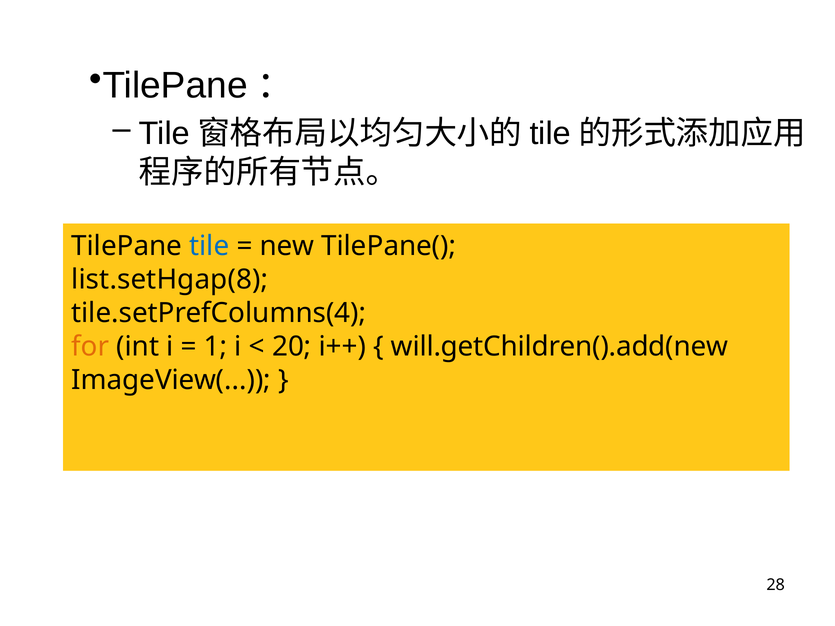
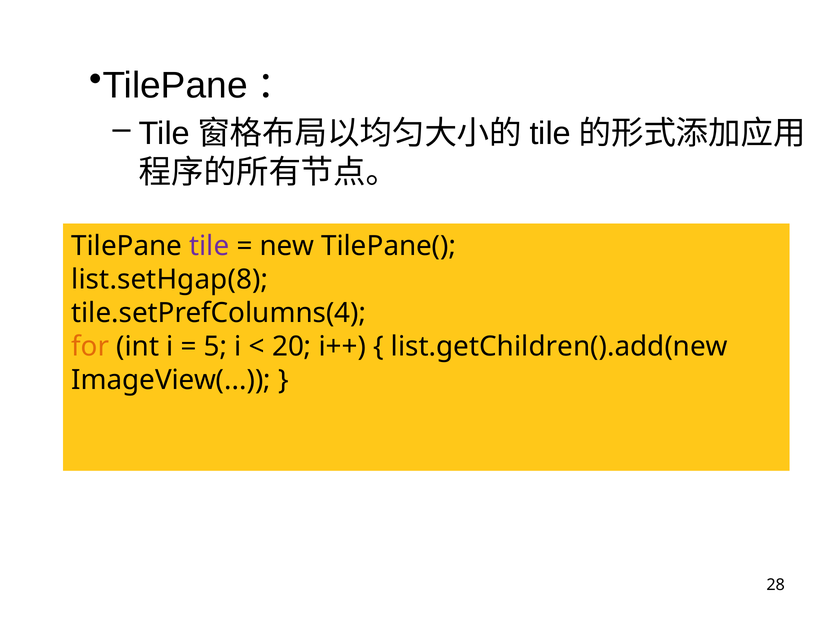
tile at (209, 246) colour: blue -> purple
1: 1 -> 5
will.getChildren().add(new: will.getChildren().add(new -> list.getChildren().add(new
